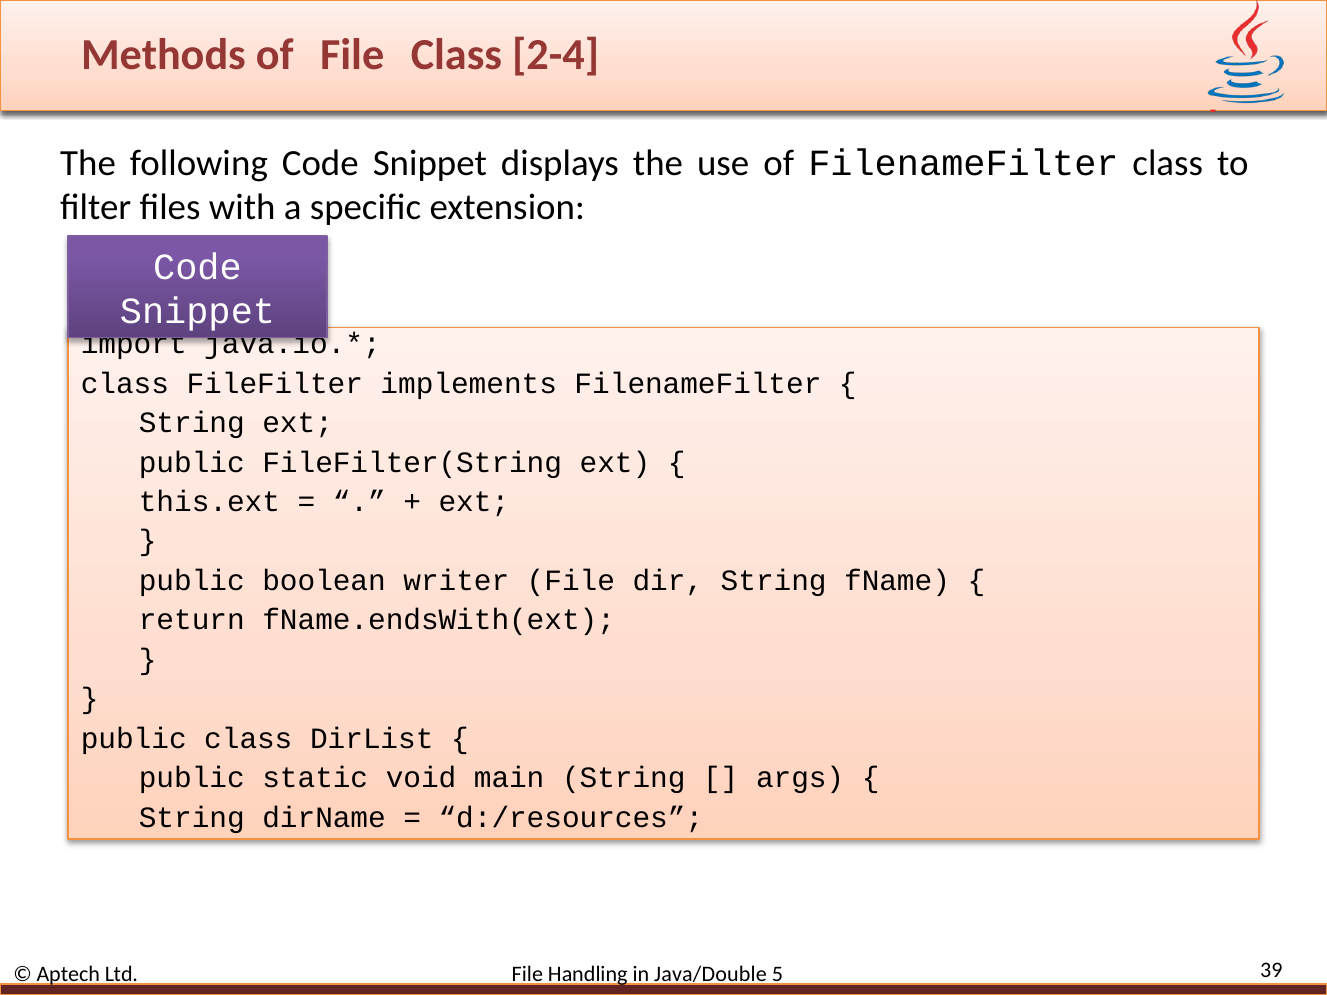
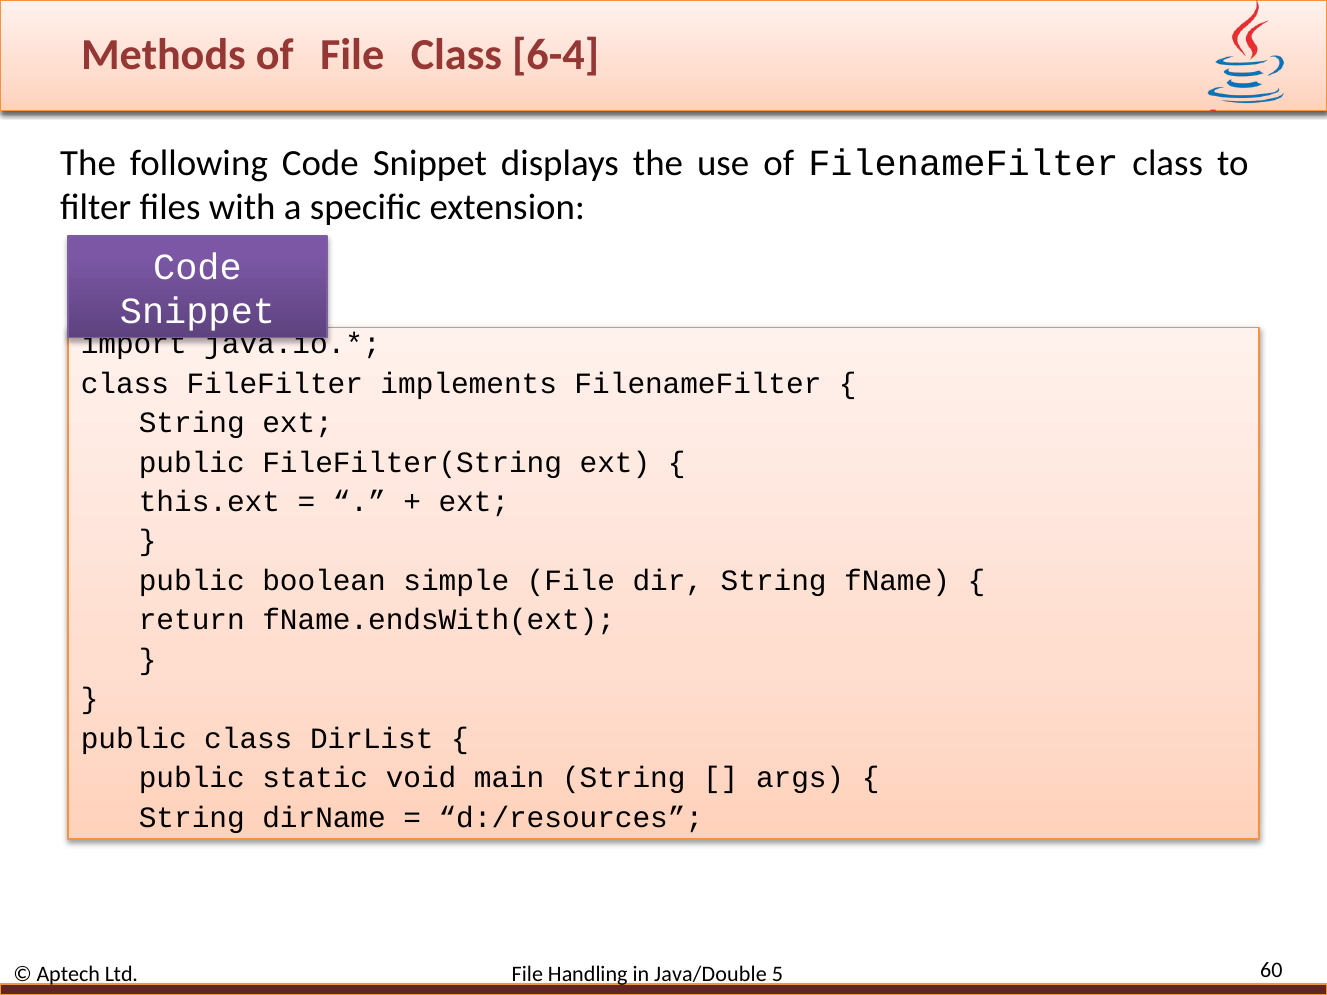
2-4: 2-4 -> 6-4
writer: writer -> simple
39: 39 -> 60
